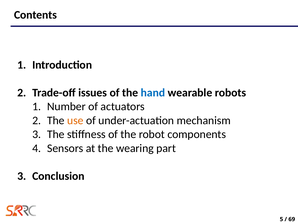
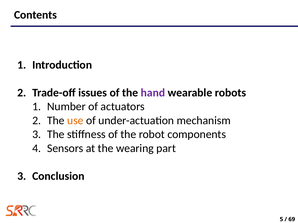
hand colour: blue -> purple
